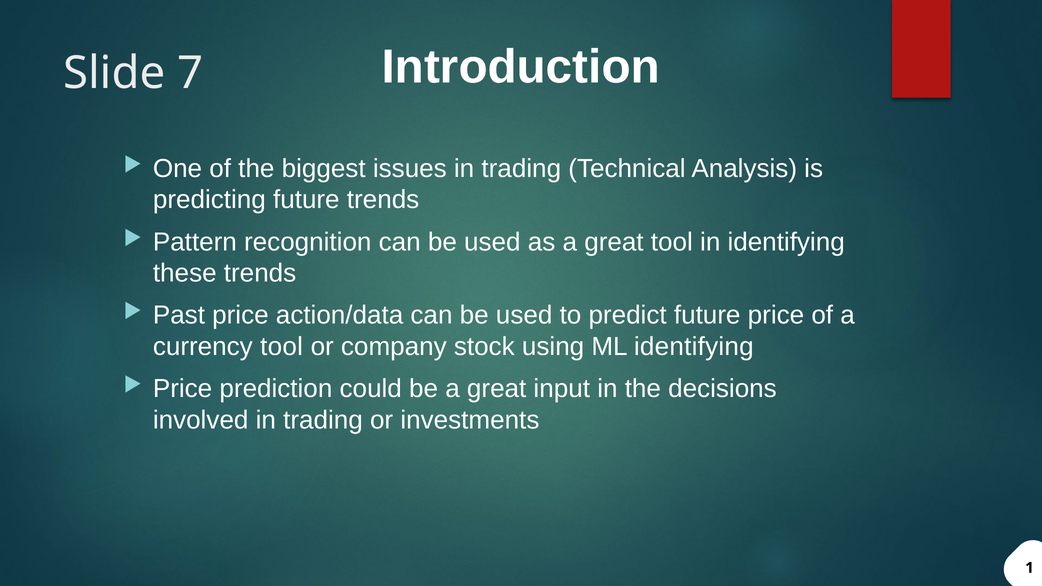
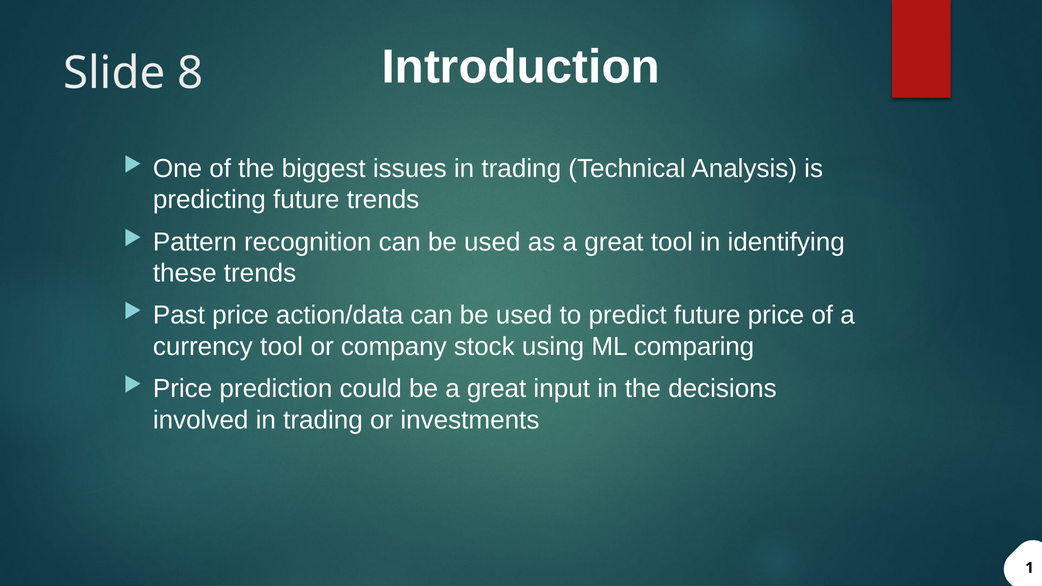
7: 7 -> 8
ML identifying: identifying -> comparing
